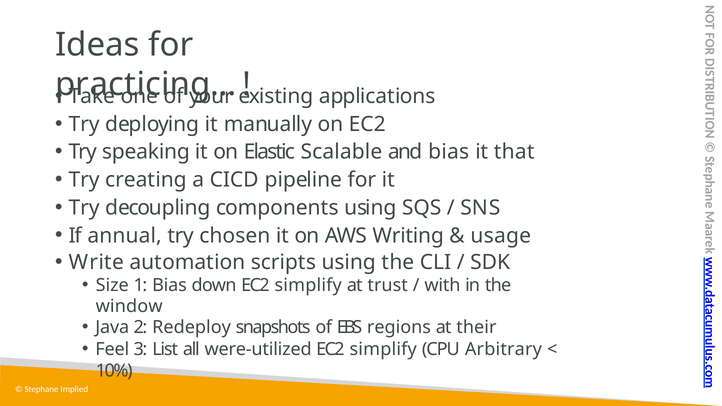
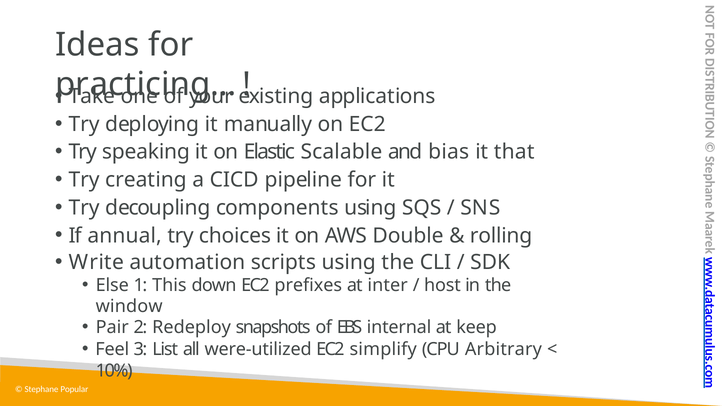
chosen: chosen -> choices
Writing: Writing -> Double
usage: usage -> rolling
Size: Size -> Else
1 Bias: Bias -> This
down EC2 simplify: simplify -> prefixes
trust: trust -> inter
with: with -> host
Java: Java -> Pair
regions: regions -> internal
their: their -> keep
Implied: Implied -> Popular
